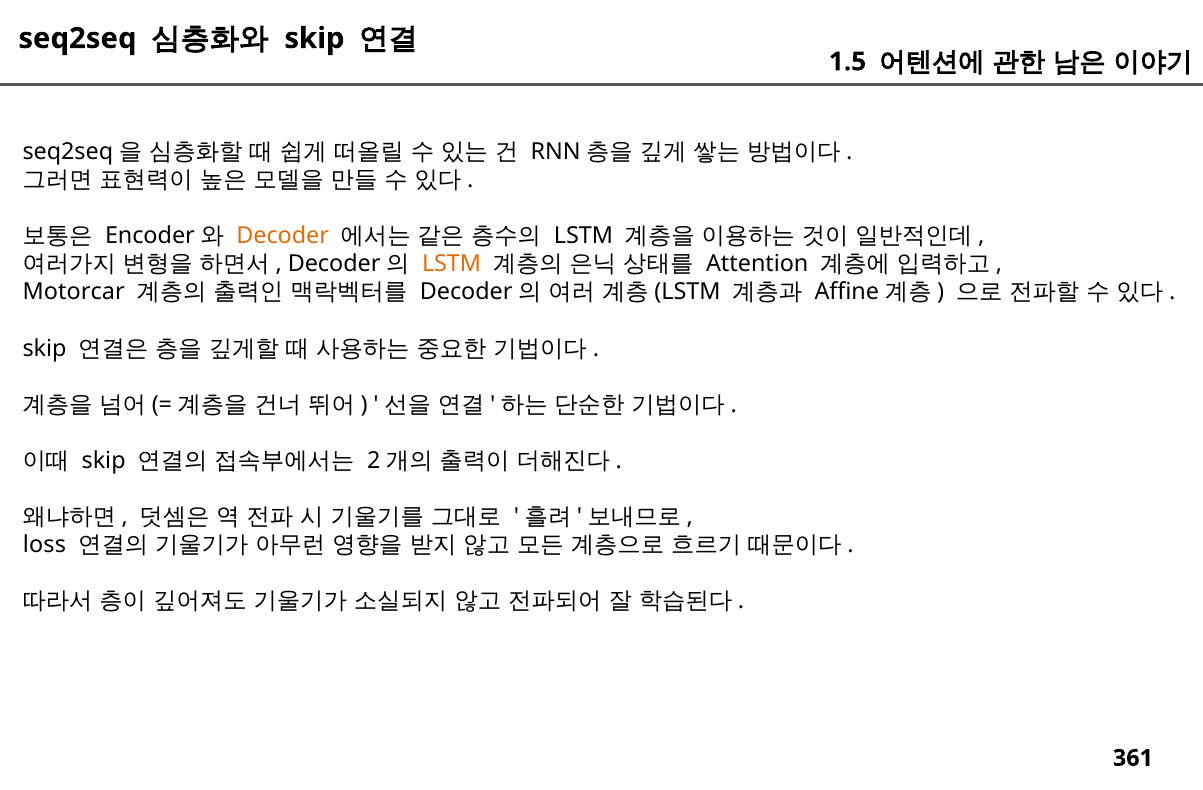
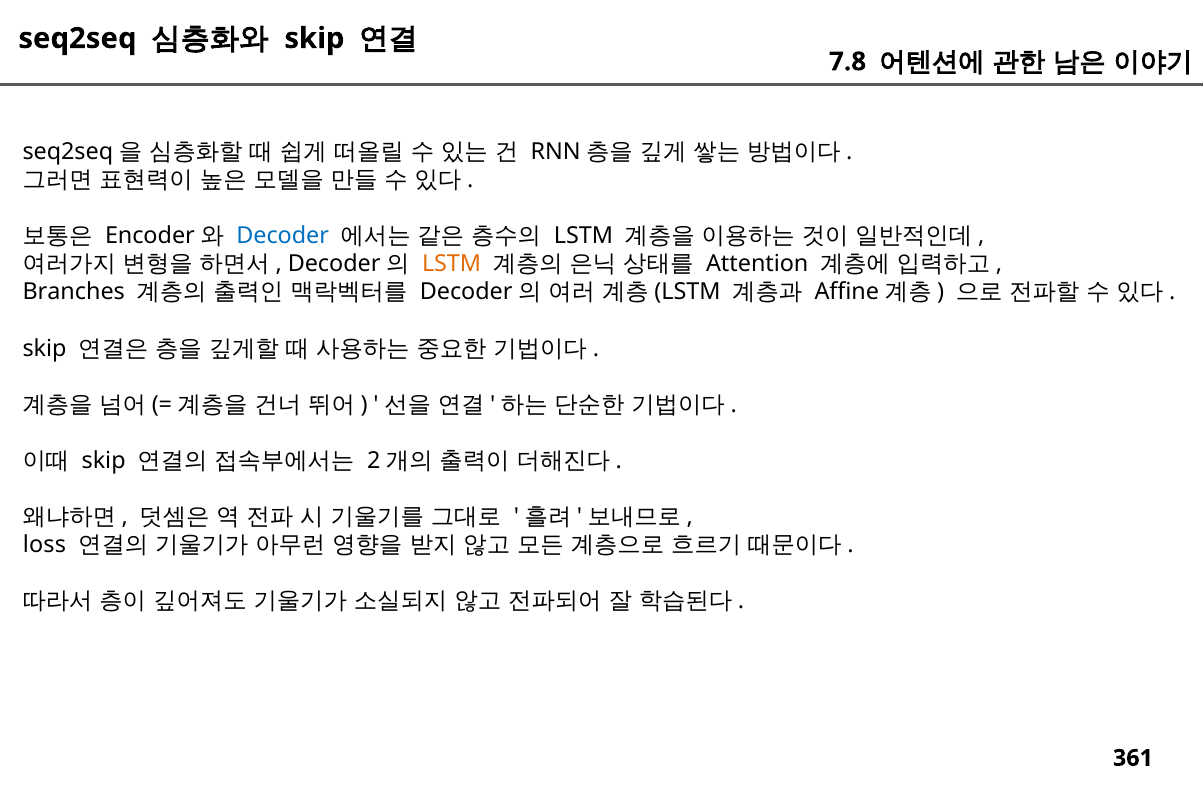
1.5: 1.5 -> 7.8
Decoder colour: orange -> blue
Motorcar: Motorcar -> Branches
